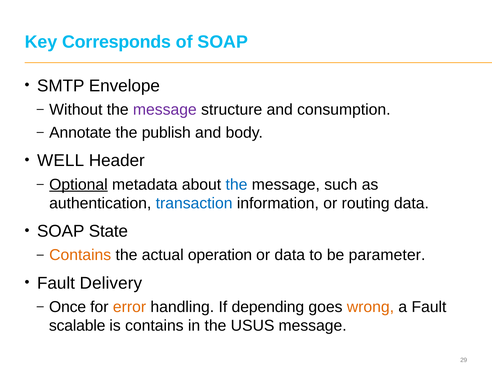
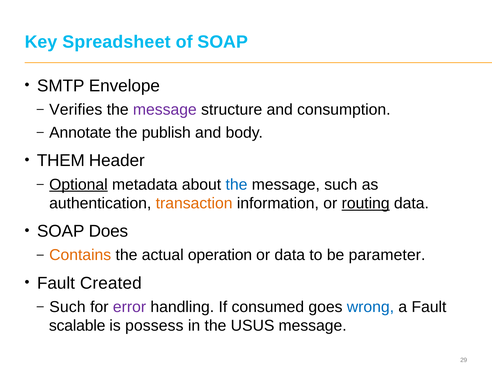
Corresponds: Corresponds -> Spreadsheet
Without: Without -> Verifies
WELL: WELL -> THEM
transaction colour: blue -> orange
routing underline: none -> present
State: State -> Does
Delivery: Delivery -> Created
Once at (68, 307): Once -> Such
error colour: orange -> purple
depending: depending -> consumed
wrong colour: orange -> blue
is contains: contains -> possess
